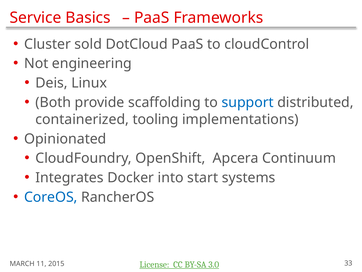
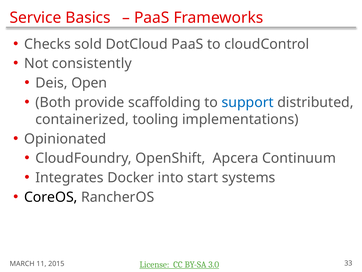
Cluster: Cluster -> Checks
engineering: engineering -> consistently
Linux: Linux -> Open
CoreOS colour: blue -> black
